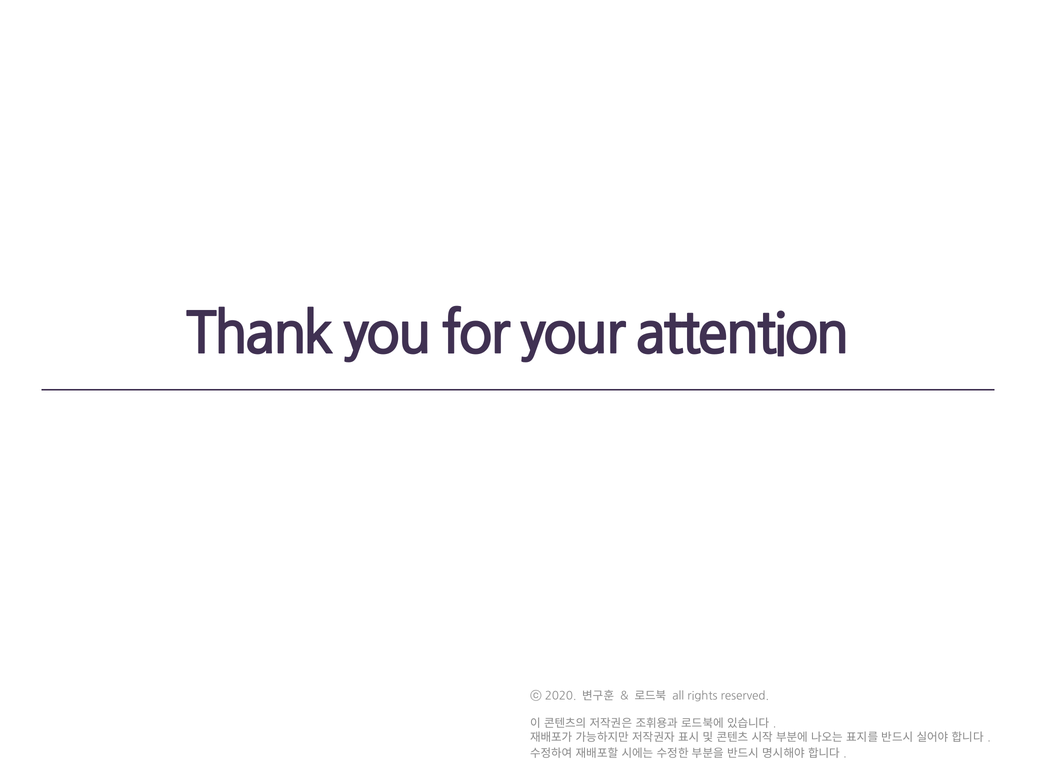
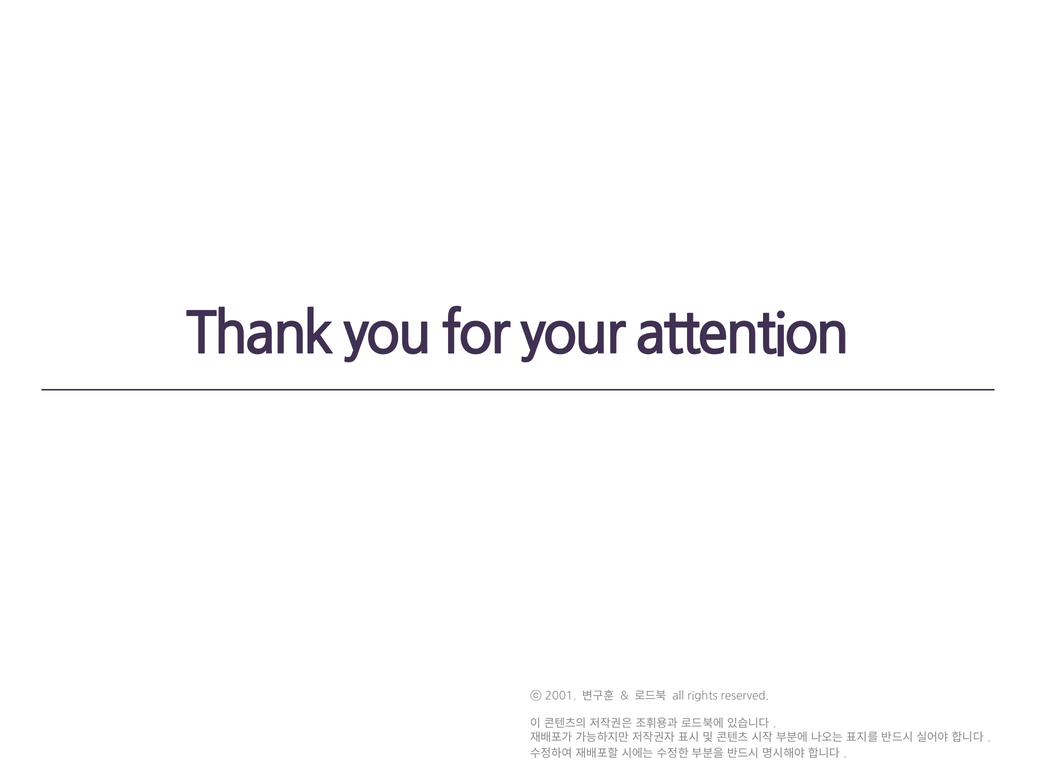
2020: 2020 -> 2001
